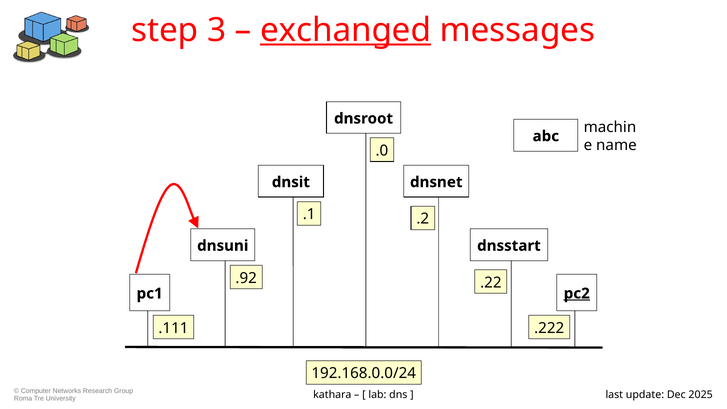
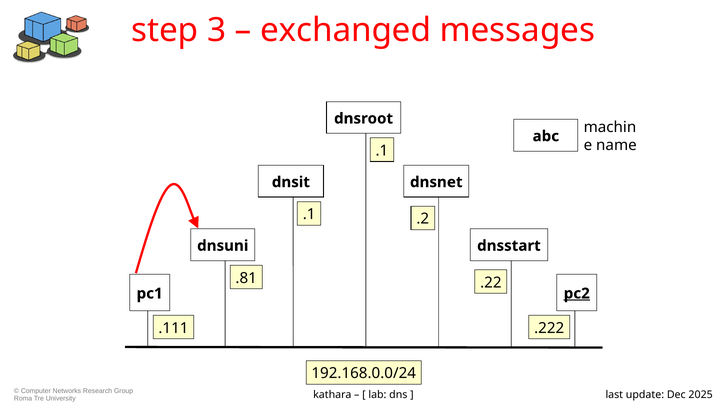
exchanged underline: present -> none
.0 at (382, 151): .0 -> .1
.92: .92 -> .81
